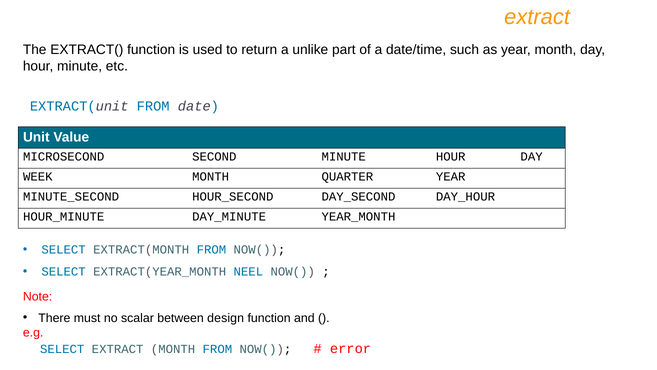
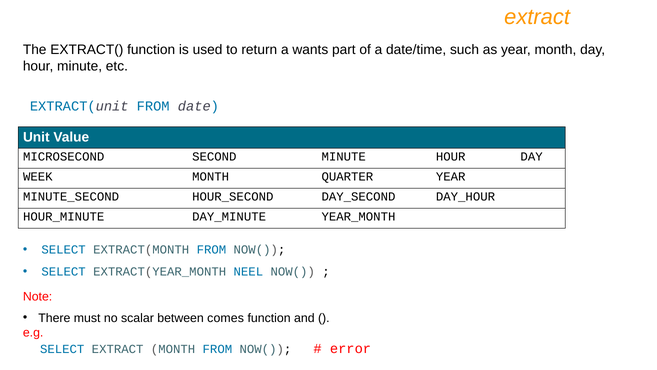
unlike: unlike -> wants
design: design -> comes
